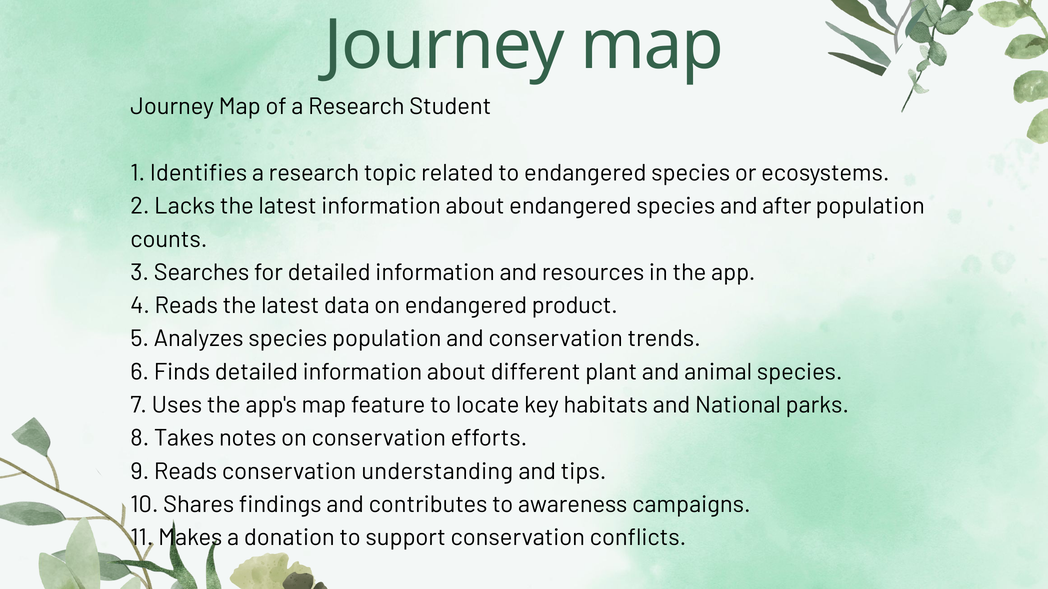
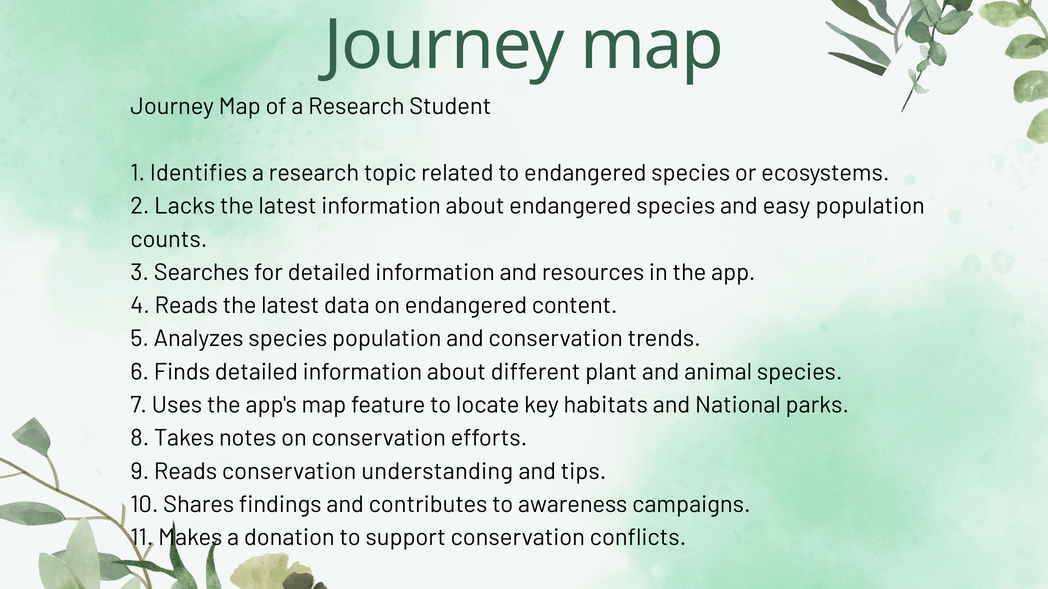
after: after -> easy
product: product -> content
